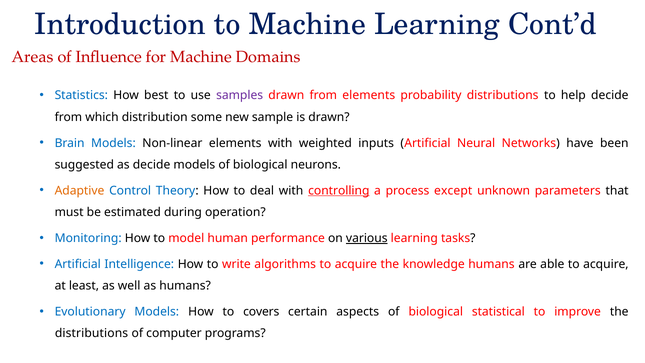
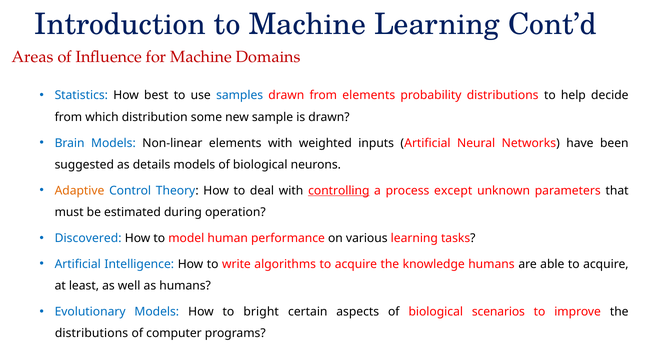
samples colour: purple -> blue
as decide: decide -> details
Monitoring: Monitoring -> Discovered
various underline: present -> none
covers: covers -> bright
statistical: statistical -> scenarios
